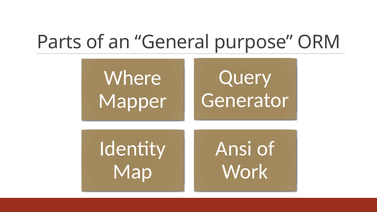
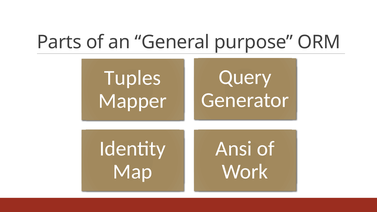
Where: Where -> Tuples
